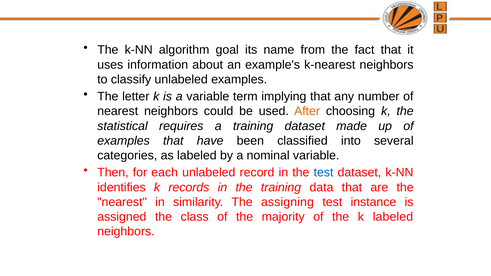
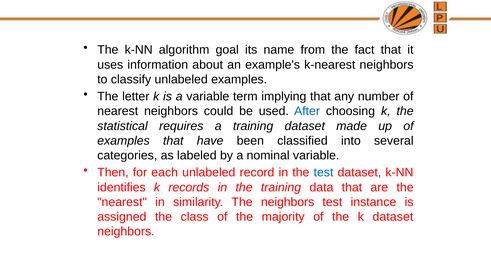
After colour: orange -> blue
The assigning: assigning -> neighbors
k labeled: labeled -> dataset
